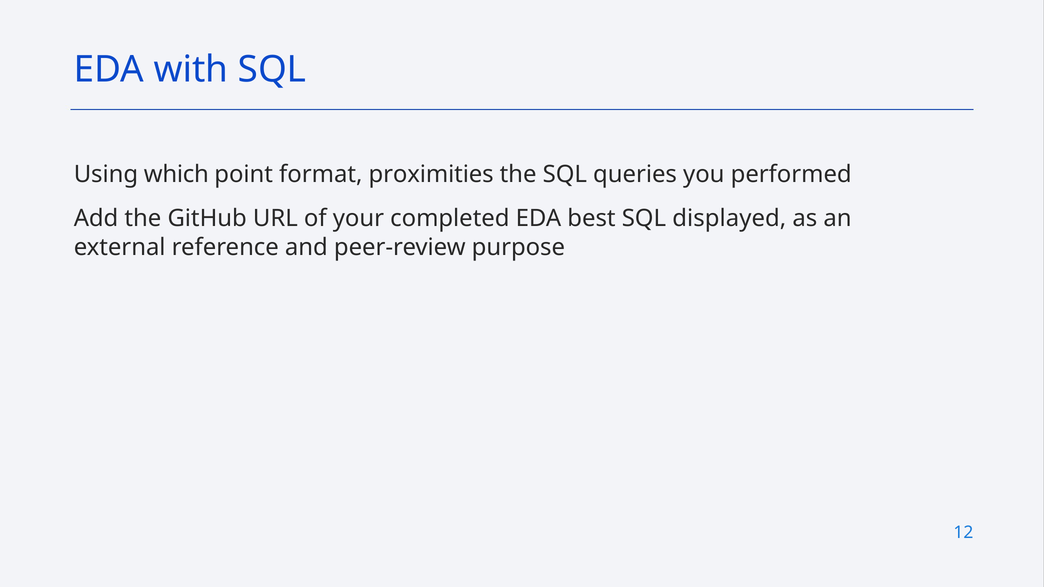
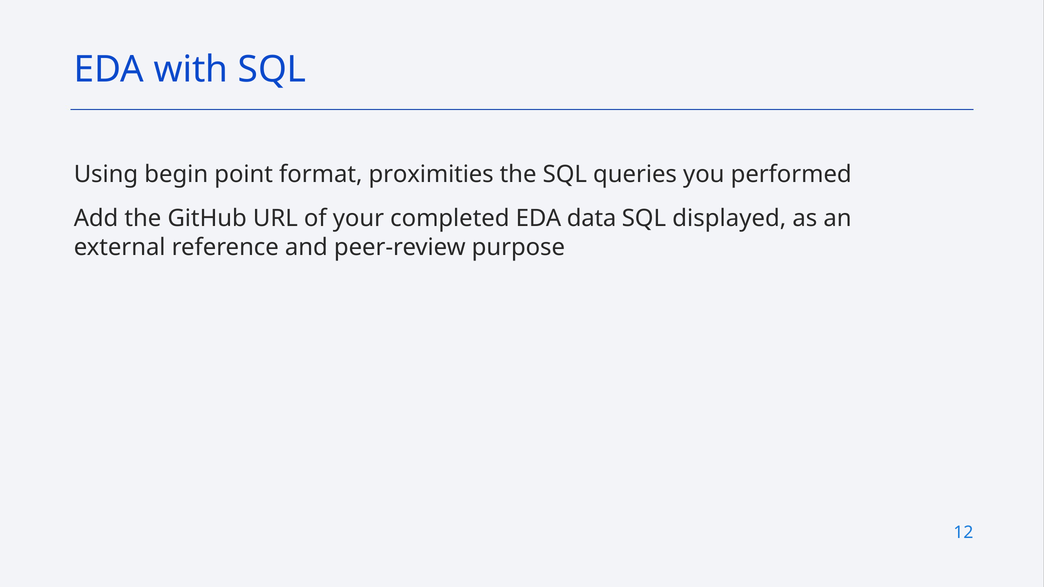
which: which -> begin
best: best -> data
